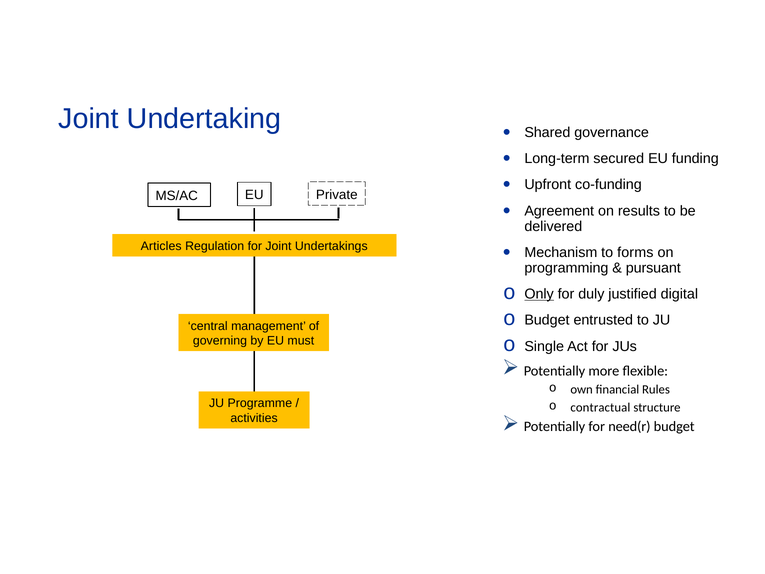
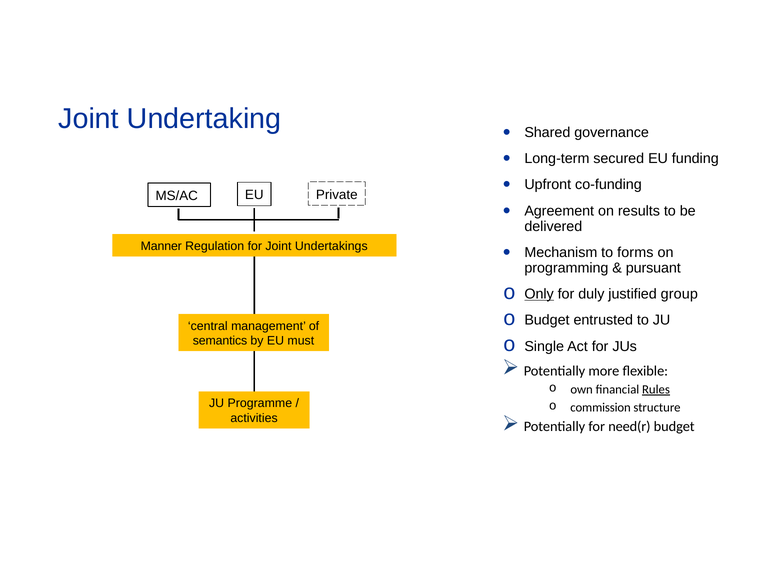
Articles: Articles -> Manner
digital: digital -> group
governing: governing -> semantics
Rules underline: none -> present
contractual: contractual -> commission
